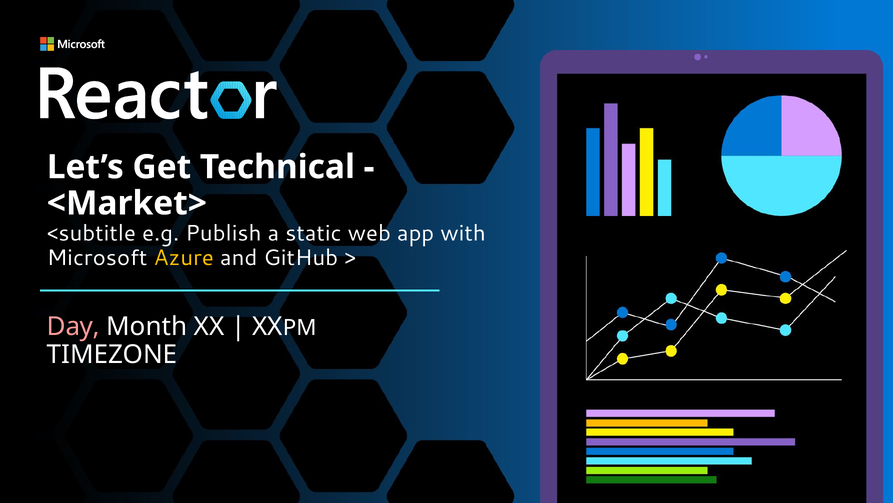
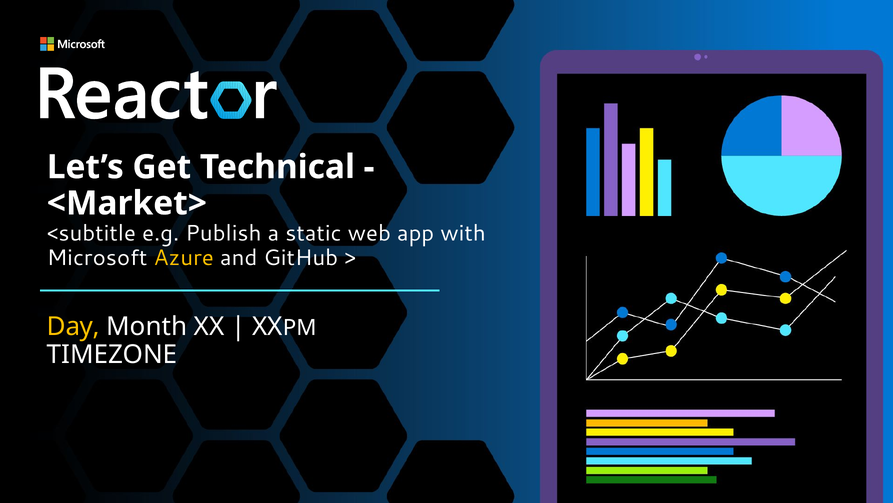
Day colour: pink -> yellow
